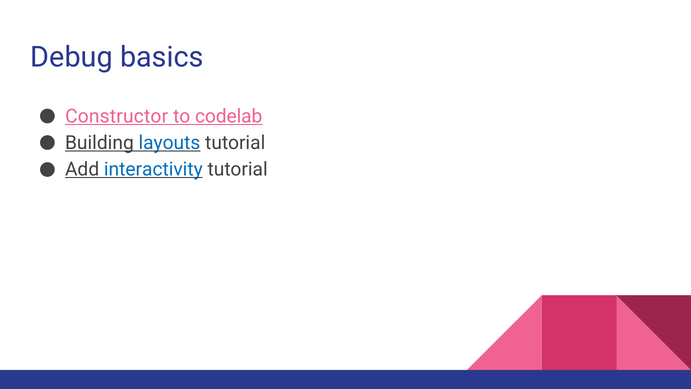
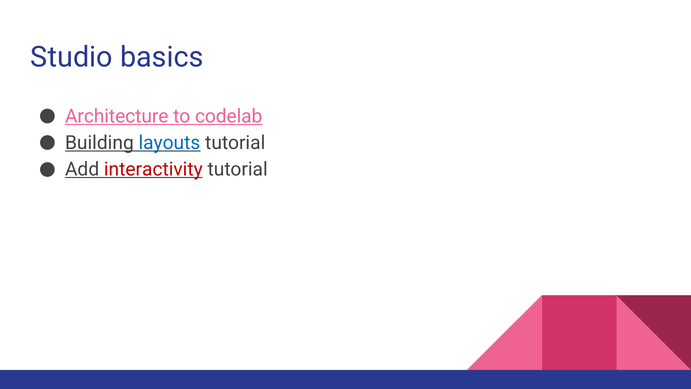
Debug: Debug -> Studio
Constructor: Constructor -> Architecture
interactivity colour: blue -> red
